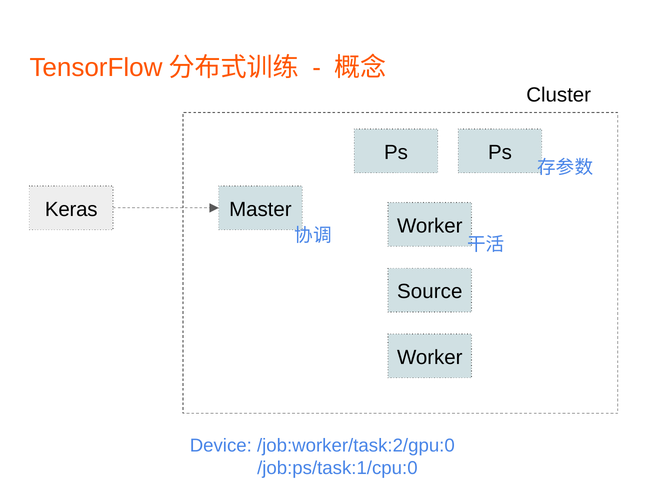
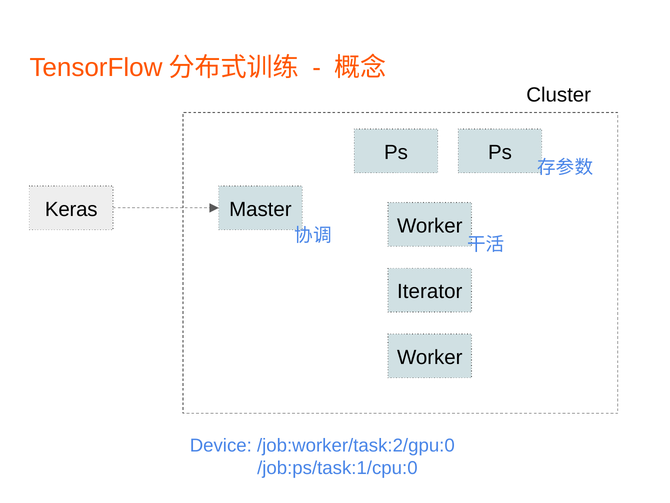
Source: Source -> Iterator
